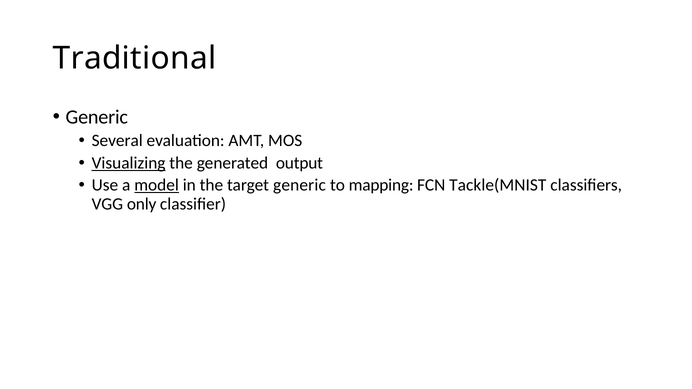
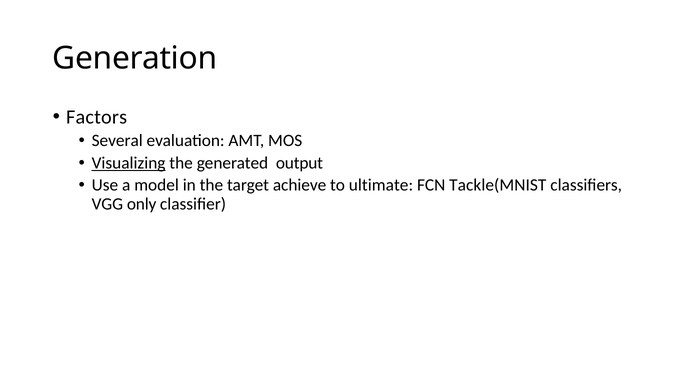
Traditional: Traditional -> Generation
Generic at (97, 117): Generic -> Factors
model underline: present -> none
target generic: generic -> achieve
mapping: mapping -> ultimate
